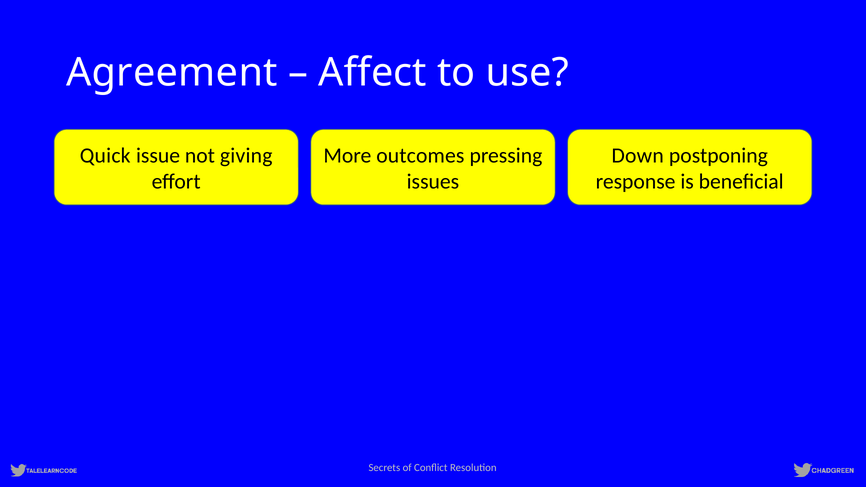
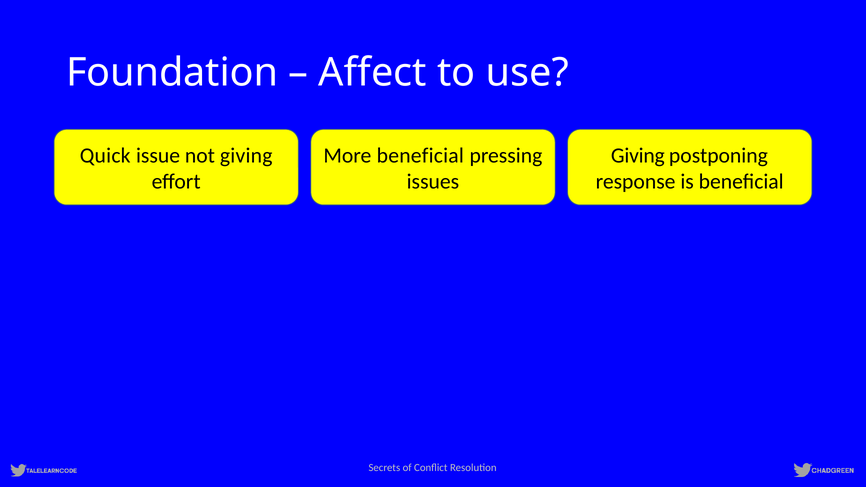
Agreement: Agreement -> Foundation
More outcomes: outcomes -> beneficial
Down at (638, 156): Down -> Giving
